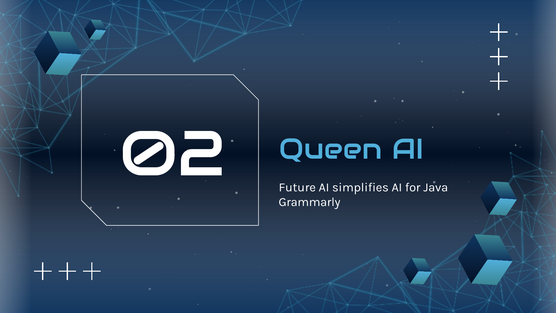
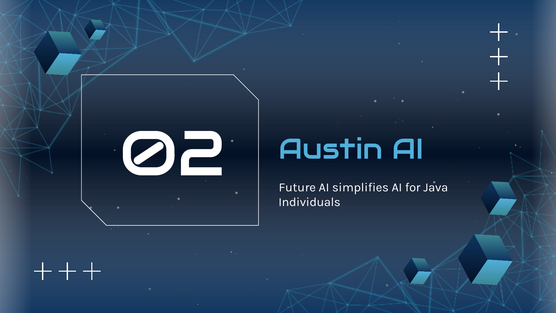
Queen: Queen -> Austin
Grammarly: Grammarly -> Individuals
